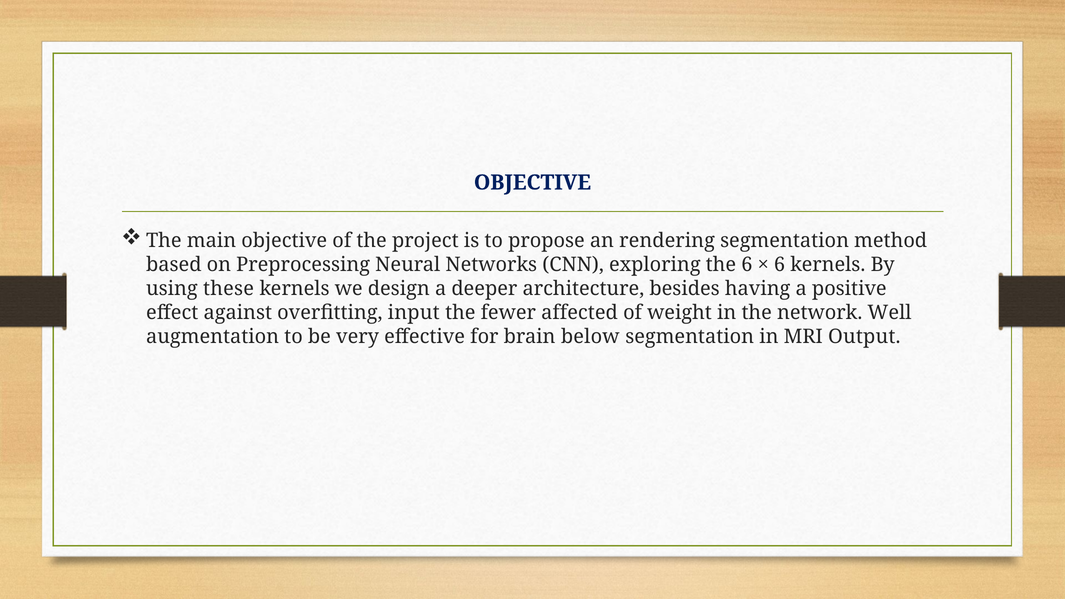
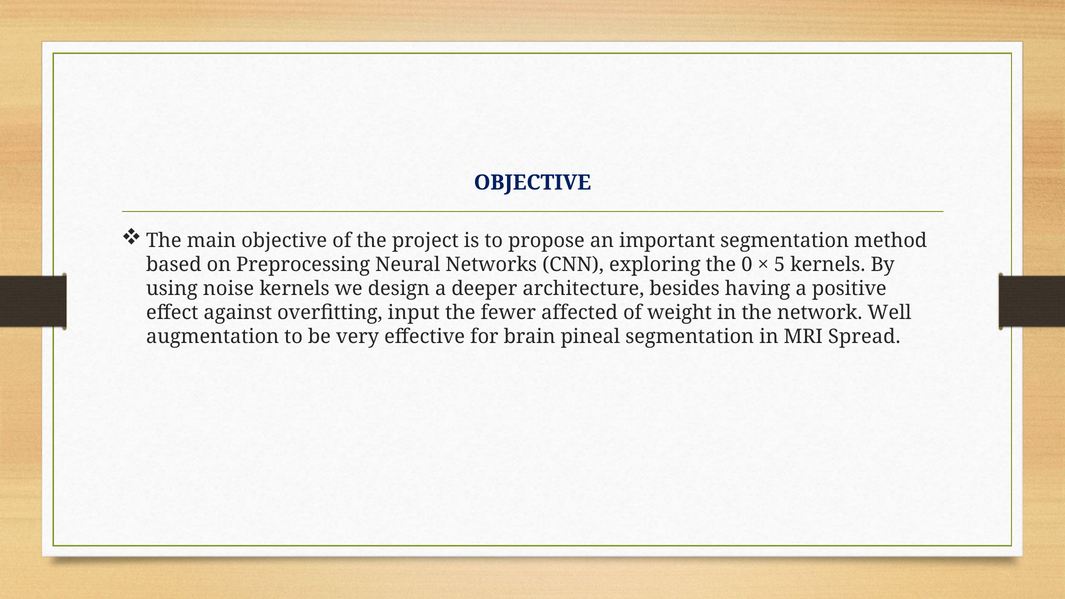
rendering: rendering -> important
the 6: 6 -> 0
6 at (780, 265): 6 -> 5
these: these -> noise
below: below -> pineal
Output: Output -> Spread
